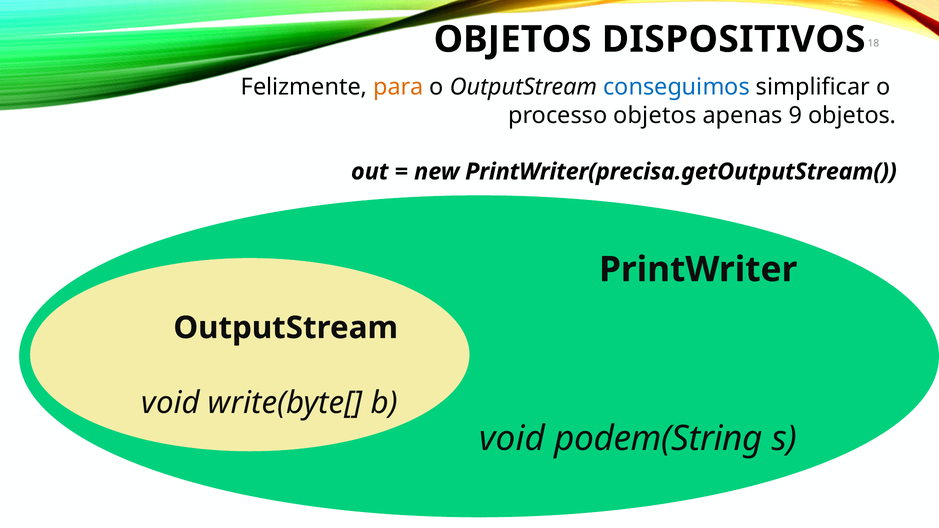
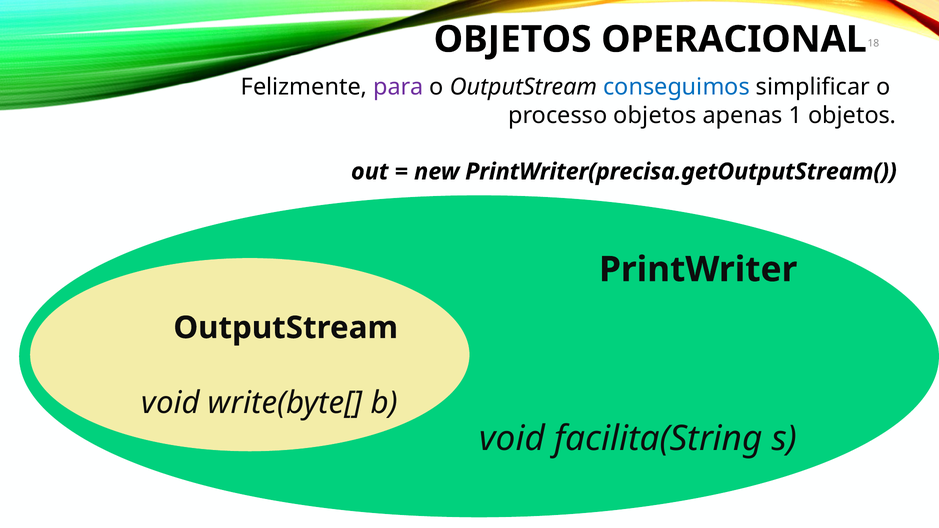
DISPOSITIVOS: DISPOSITIVOS -> OPERACIONAL
para colour: orange -> purple
9: 9 -> 1
podem(String: podem(String -> facilita(String
